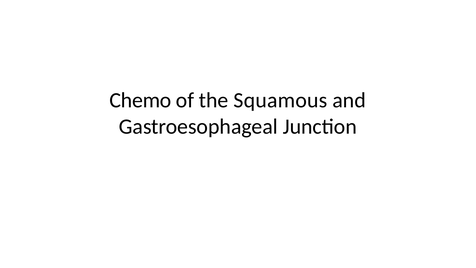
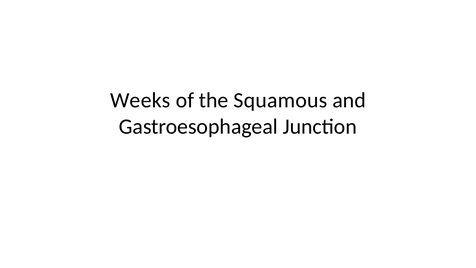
Chemo: Chemo -> Weeks
